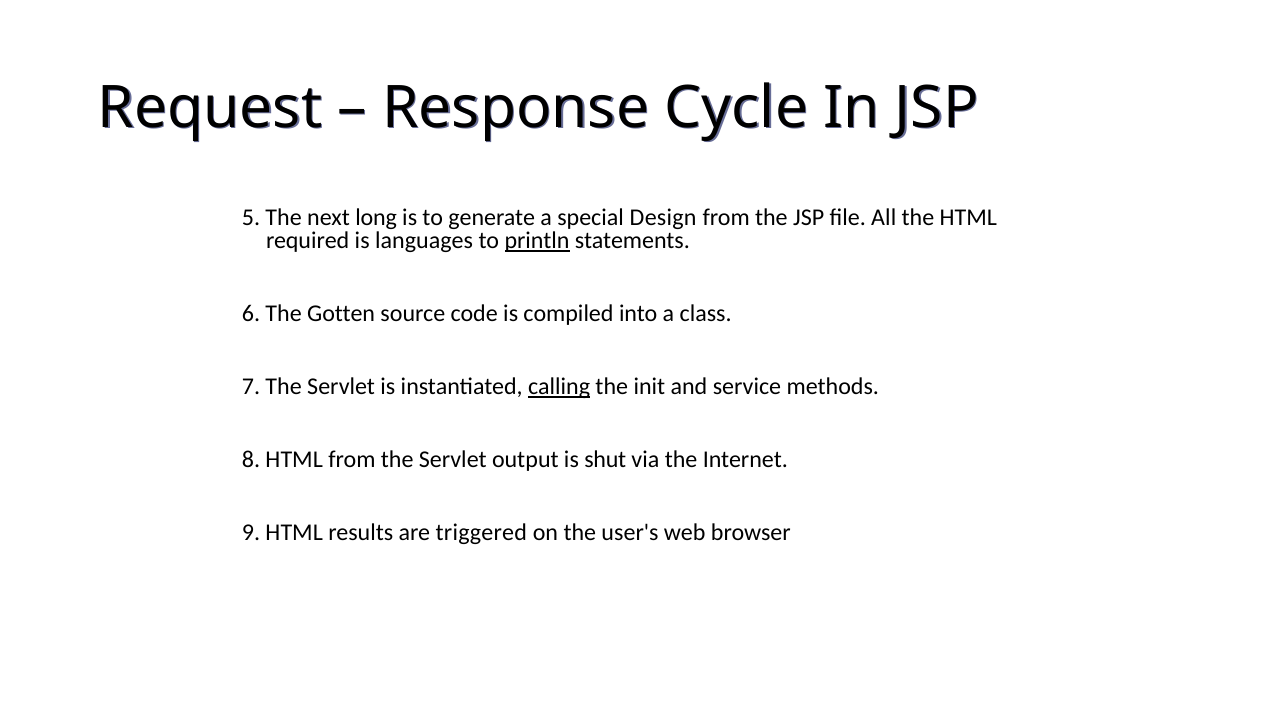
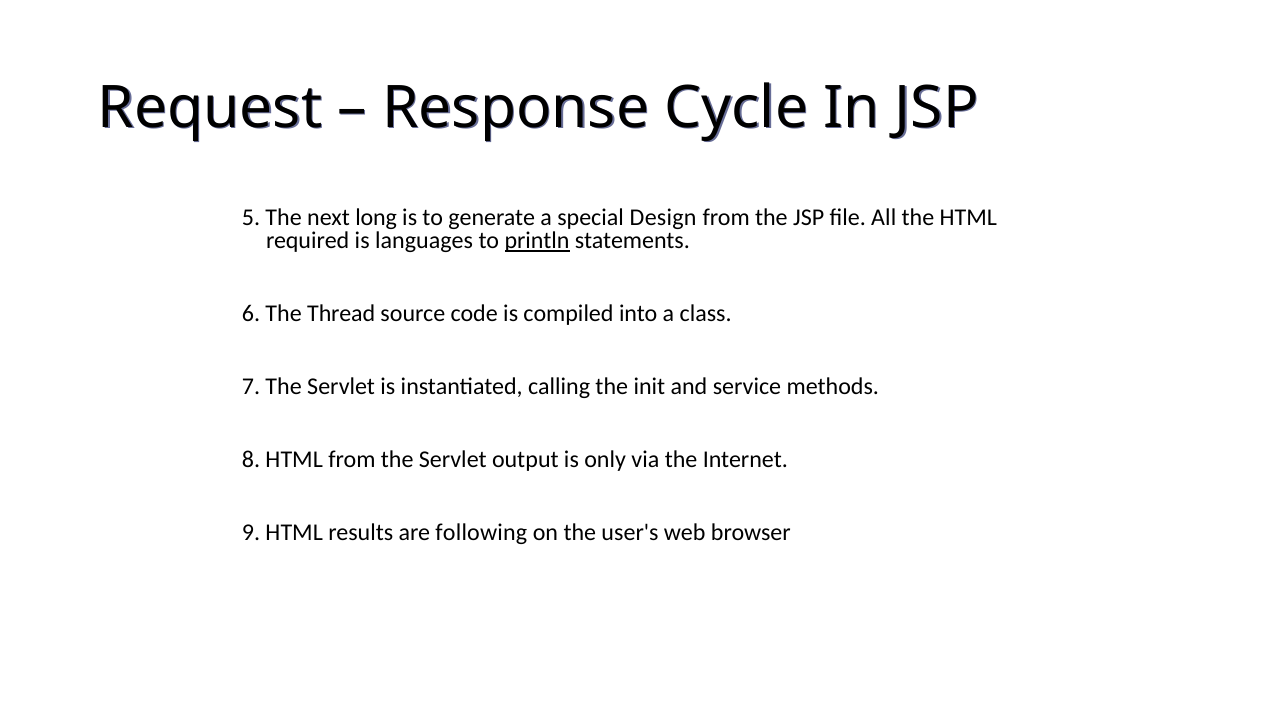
Gotten: Gotten -> Thread
calling underline: present -> none
shut: shut -> only
triggered: triggered -> following
